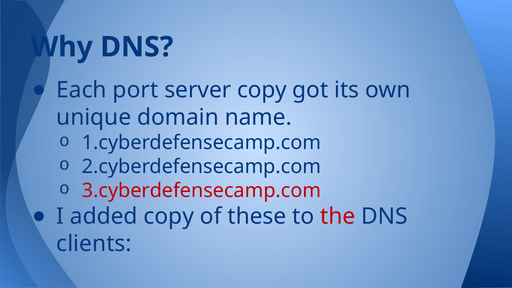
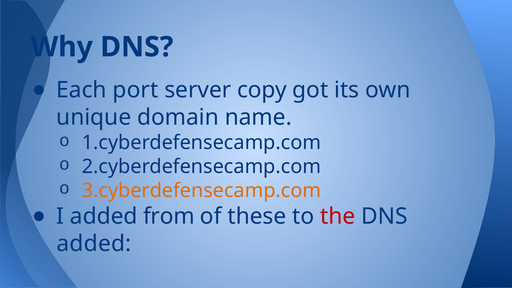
3.cyberdefensecamp.com colour: red -> orange
added copy: copy -> from
clients at (94, 244): clients -> added
